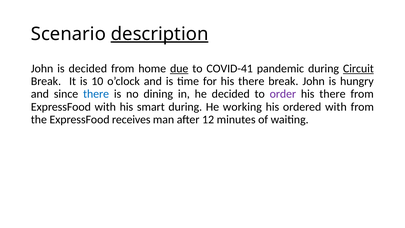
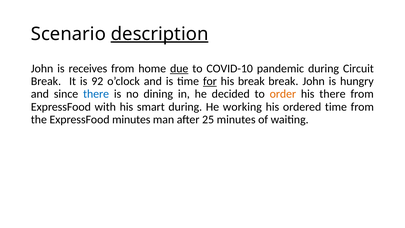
is decided: decided -> receives
COVID-41: COVID-41 -> COVID-10
Circuit underline: present -> none
10: 10 -> 92
for underline: none -> present
there at (251, 81): there -> break
order colour: purple -> orange
ordered with: with -> time
ExpressFood receives: receives -> minutes
12: 12 -> 25
